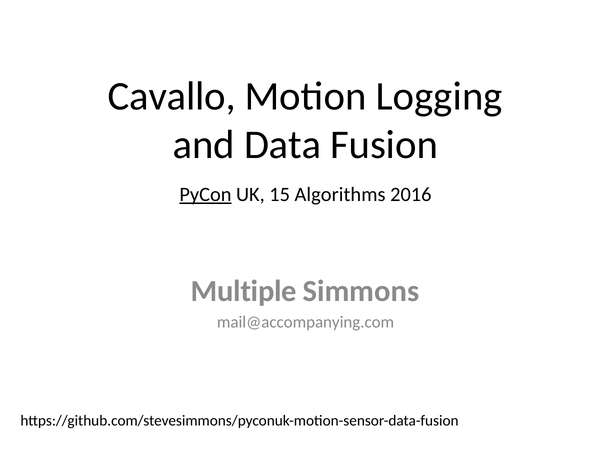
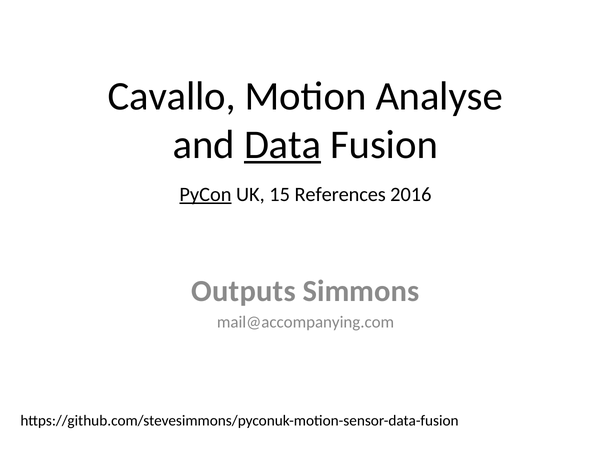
Logging: Logging -> Analyse
Data underline: none -> present
Algorithms: Algorithms -> References
Multiple: Multiple -> Outputs
